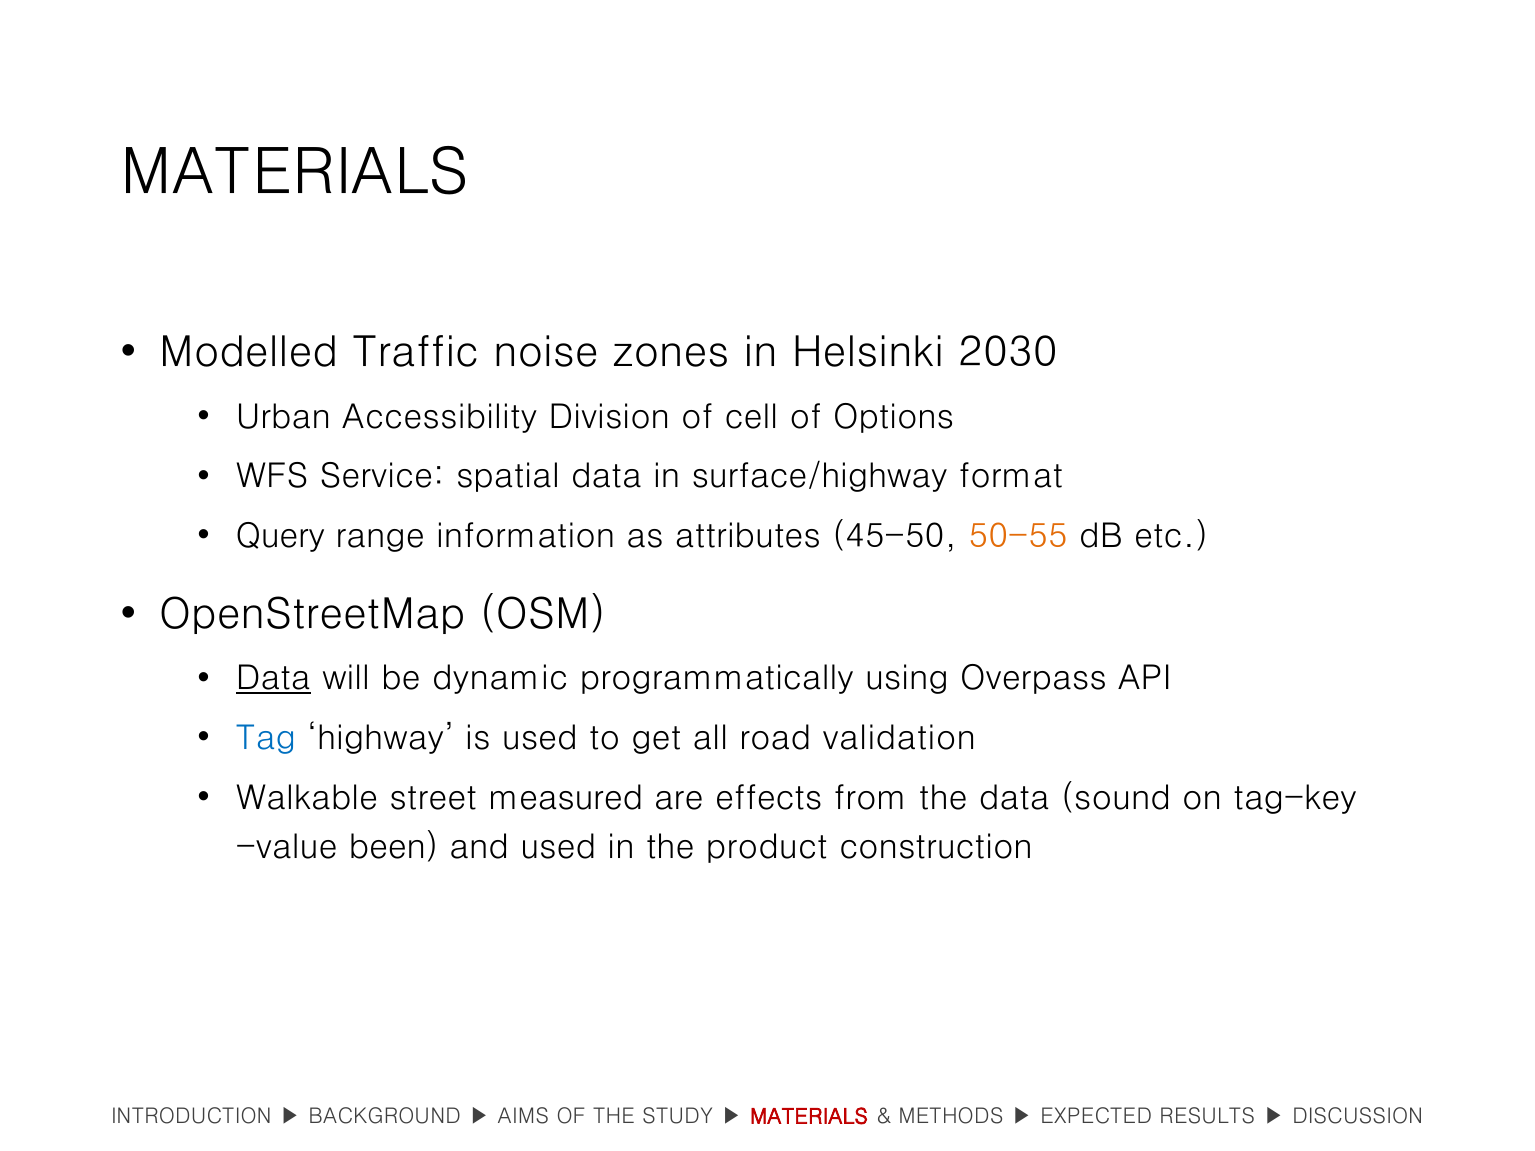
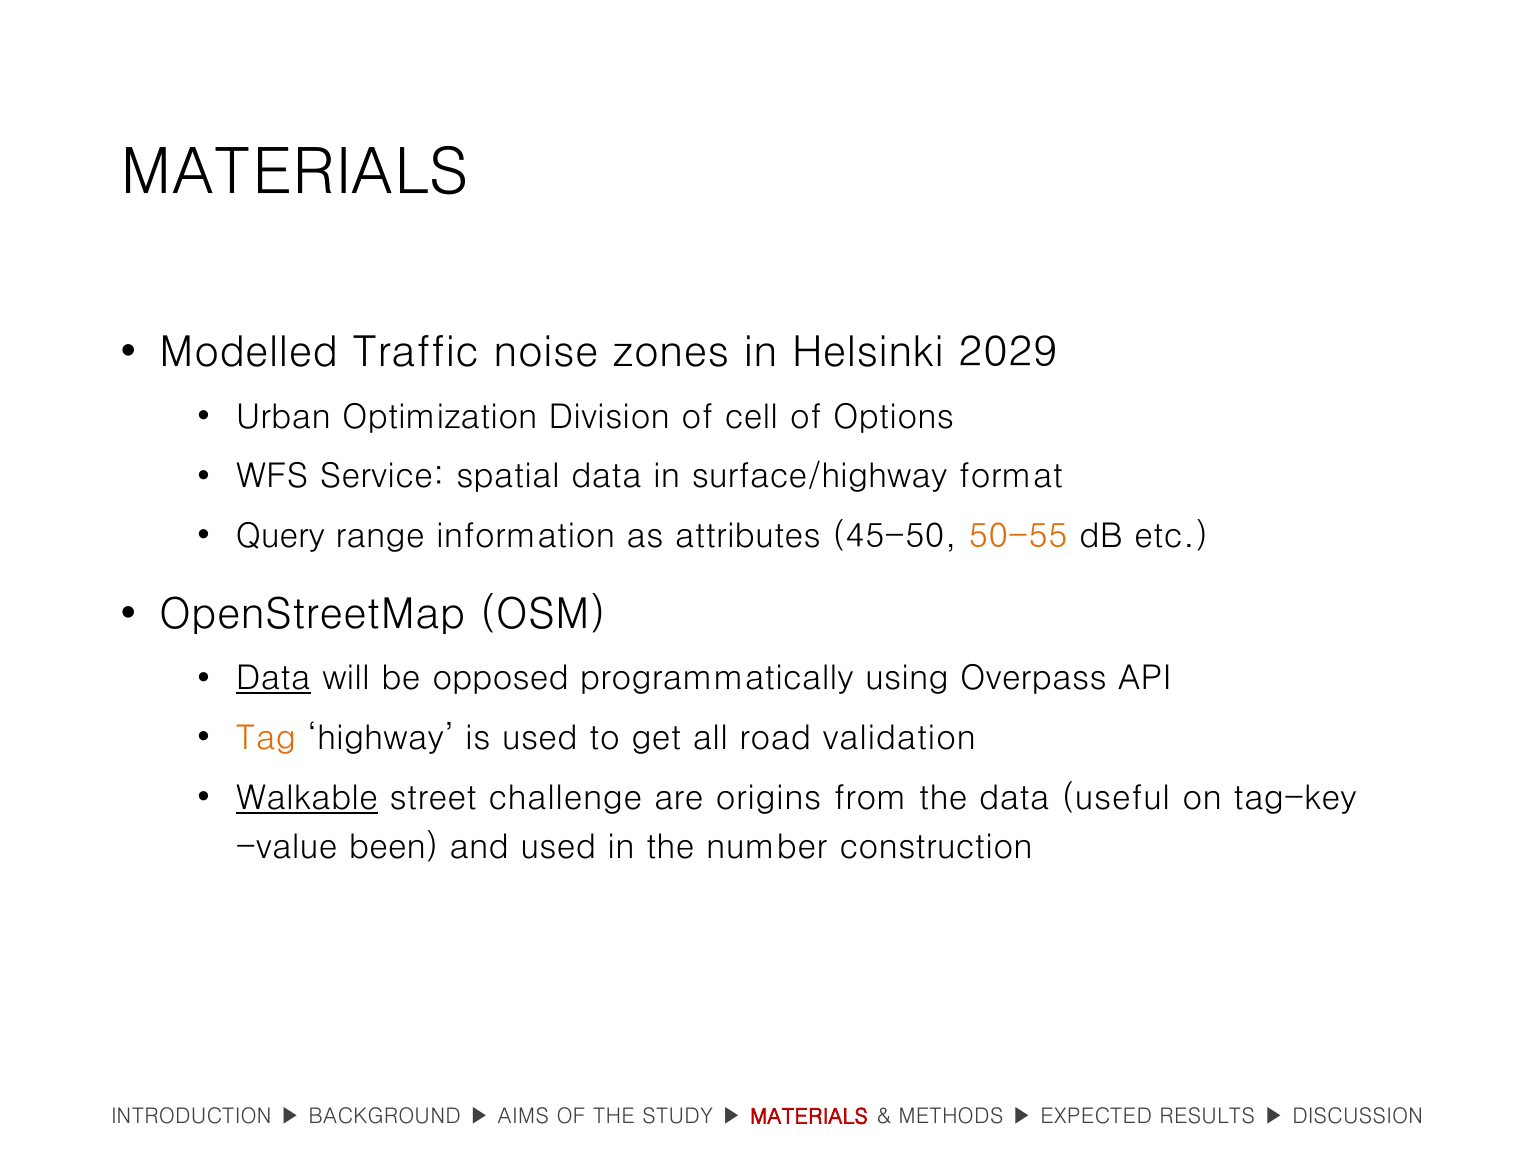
2030: 2030 -> 2029
Accessibility: Accessibility -> Optimization
dynamic: dynamic -> opposed
Tag colour: blue -> orange
Walkable underline: none -> present
measured: measured -> challenge
effects: effects -> origins
sound: sound -> useful
product: product -> number
